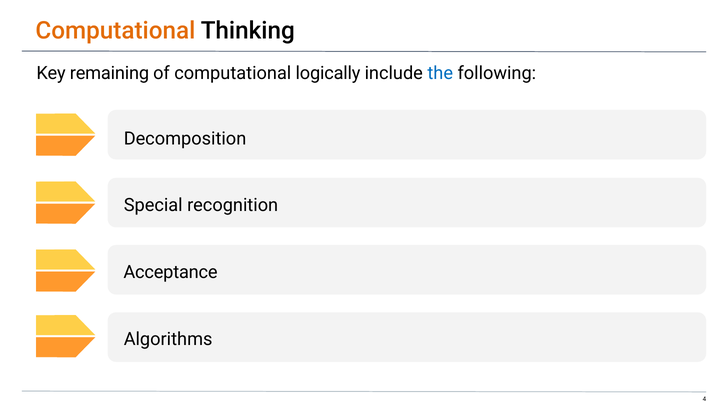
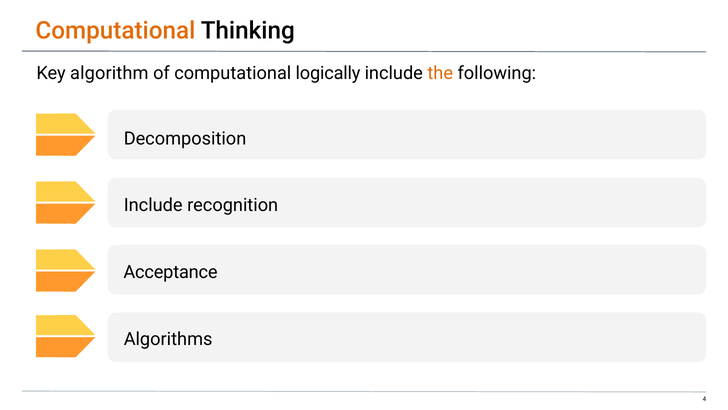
remaining: remaining -> algorithm
the colour: blue -> orange
Special at (153, 205): Special -> Include
